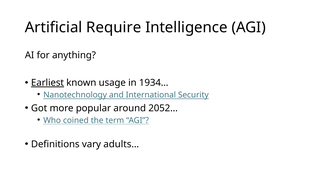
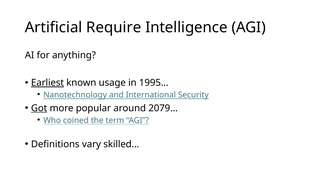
1934…: 1934… -> 1995…
Got underline: none -> present
2052…: 2052… -> 2079…
adults…: adults… -> skilled…
